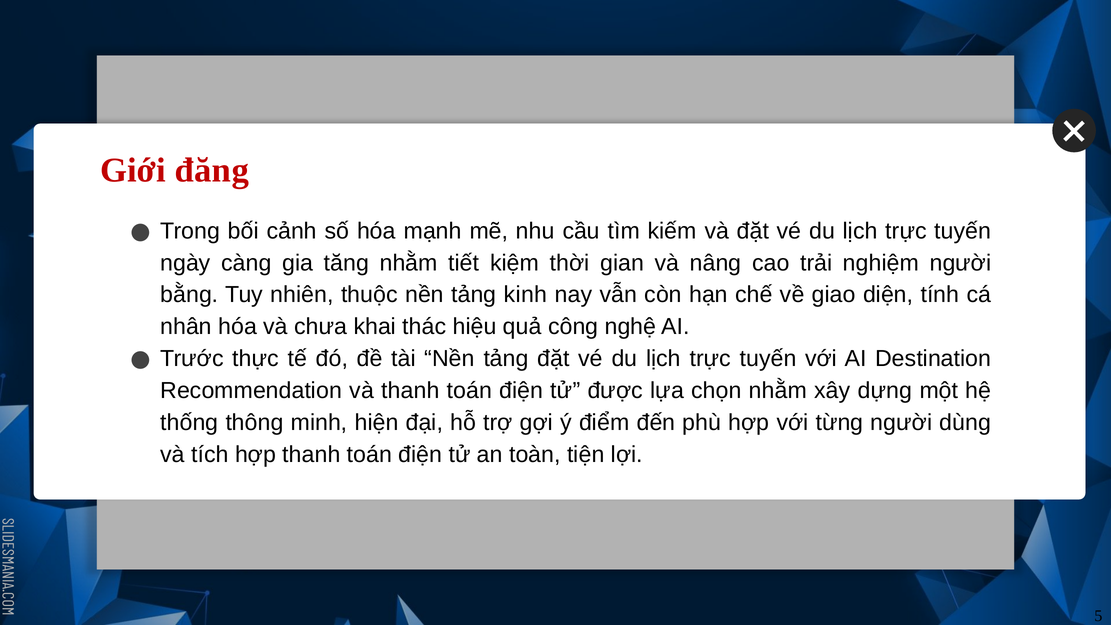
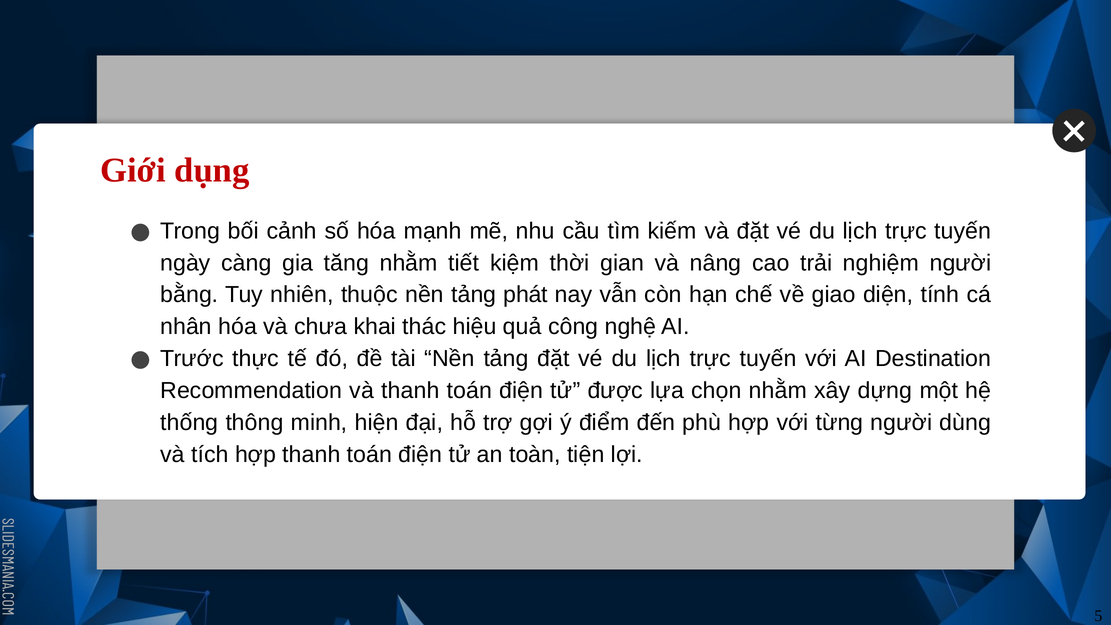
đăng: đăng -> dụng
kinh: kinh -> phát
